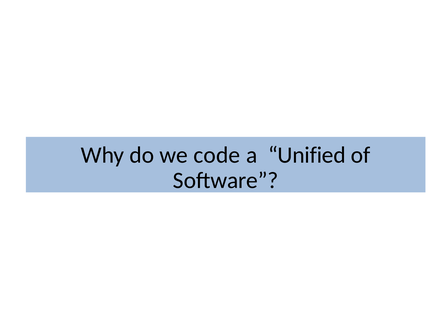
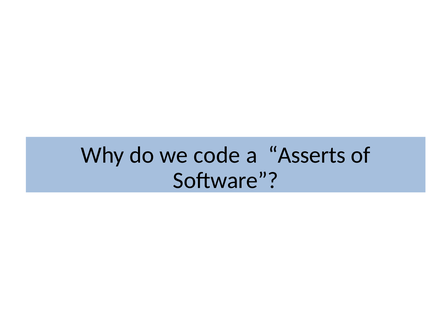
Unified: Unified -> Asserts
